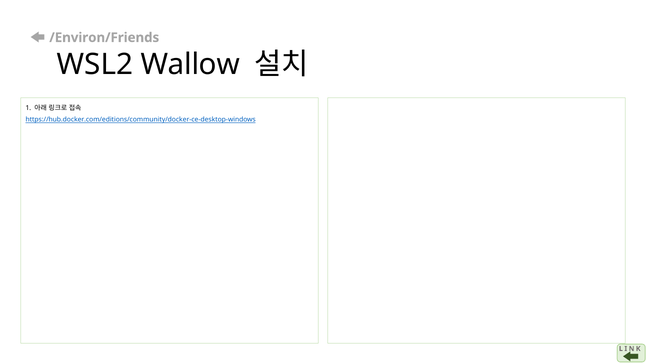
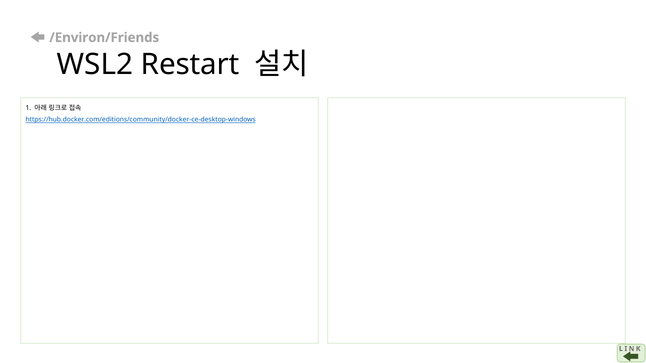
Wallow: Wallow -> Restart
